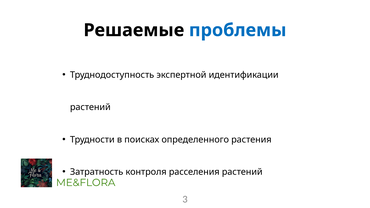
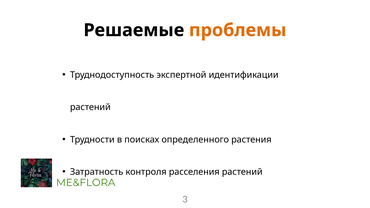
проблемы colour: blue -> orange
